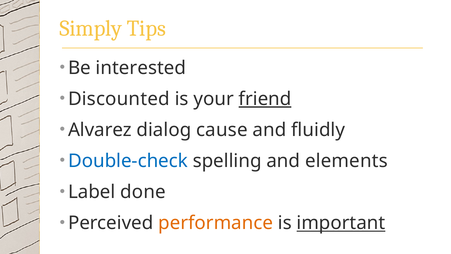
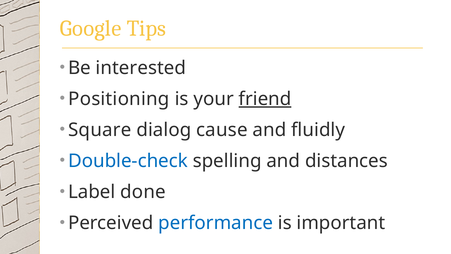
Simply: Simply -> Google
Discounted: Discounted -> Positioning
Alvarez: Alvarez -> Square
elements: elements -> distances
performance colour: orange -> blue
important underline: present -> none
